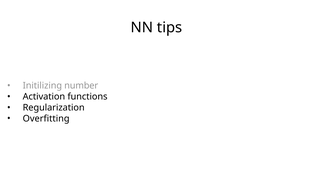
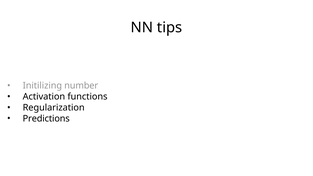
Overfitting: Overfitting -> Predictions
